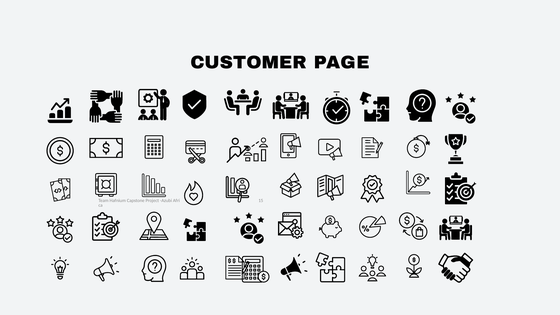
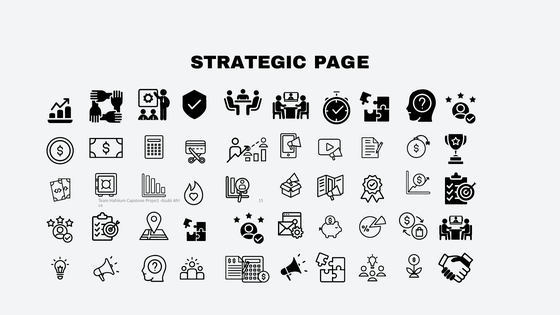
CUSTOMER: CUSTOMER -> STRATEGIC
